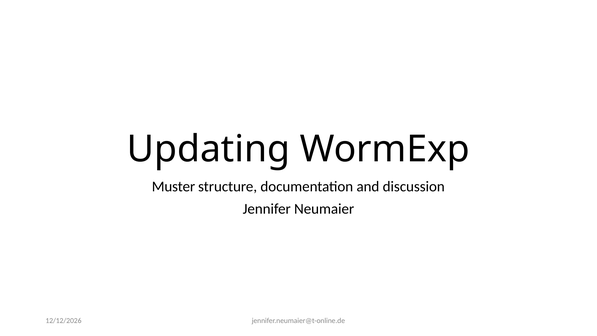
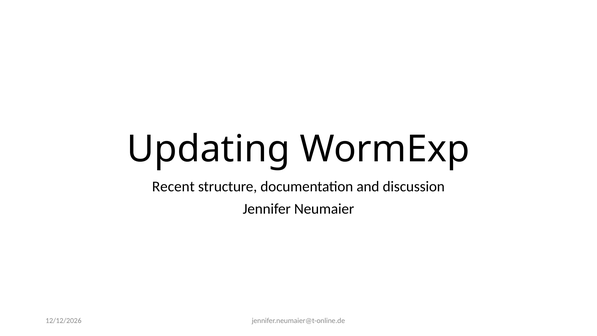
Muster: Muster -> Recent
